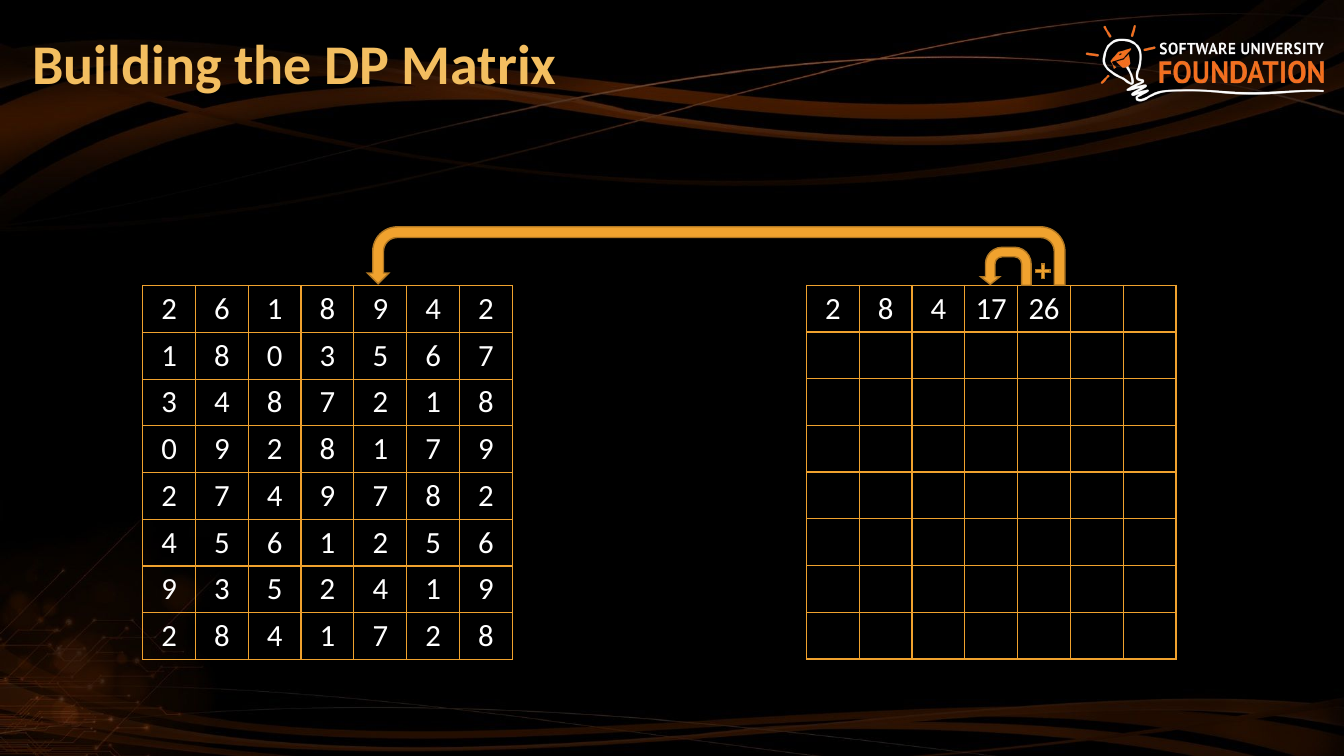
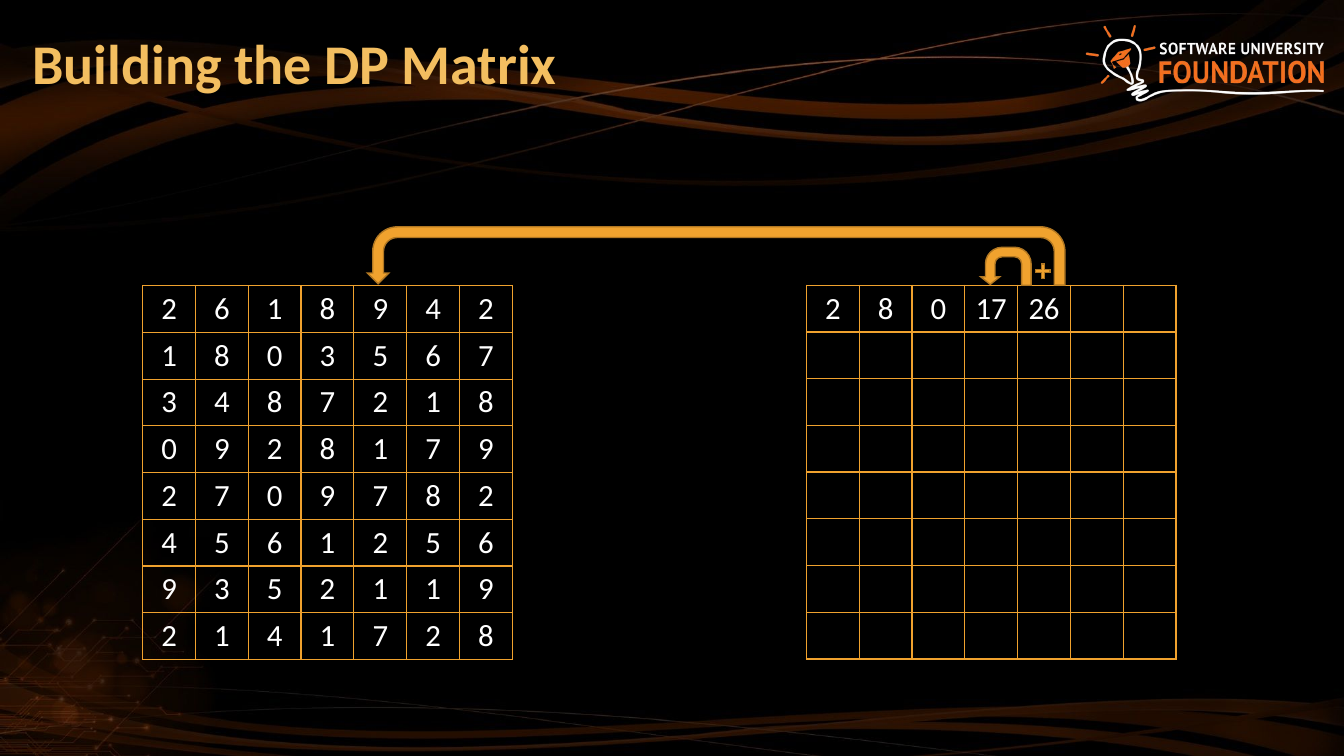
4 at (939, 309): 4 -> 0
7 4: 4 -> 0
5 2 4: 4 -> 1
8 at (222, 637): 8 -> 1
